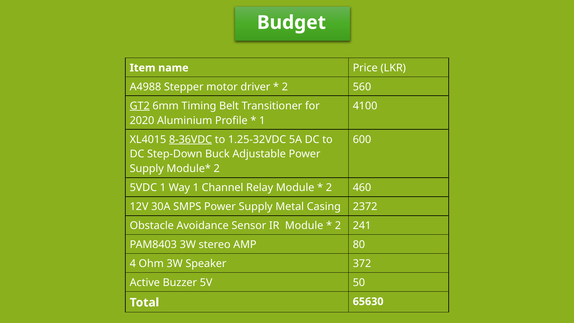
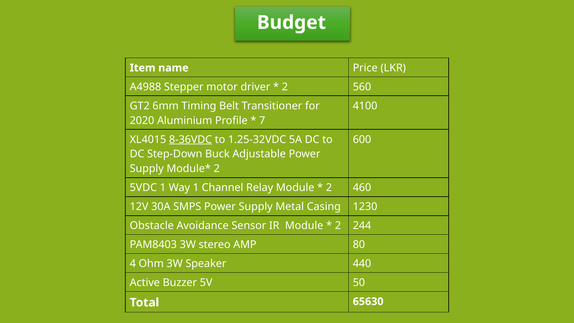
GT2 underline: present -> none
1 at (262, 120): 1 -> 7
2372: 2372 -> 1230
241: 241 -> 244
372: 372 -> 440
